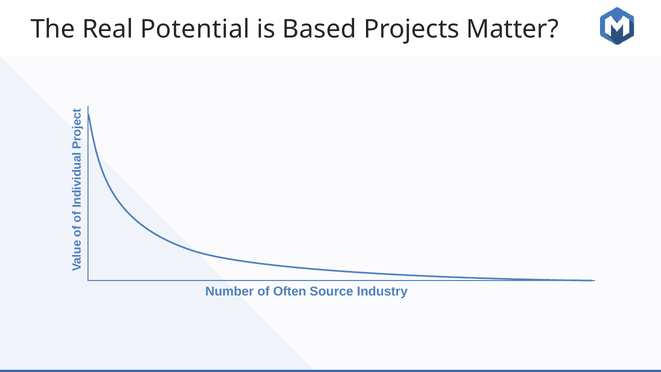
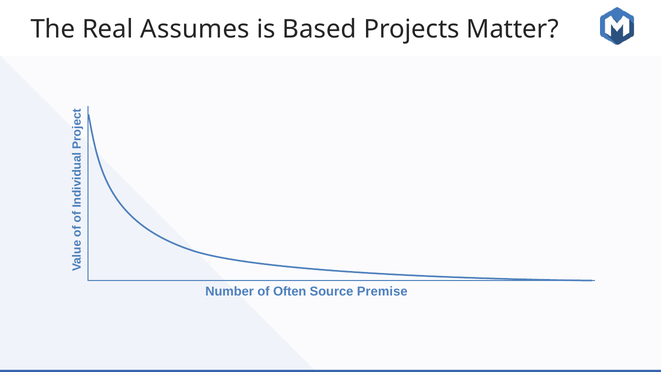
Potential: Potential -> Assumes
Industry: Industry -> Premise
